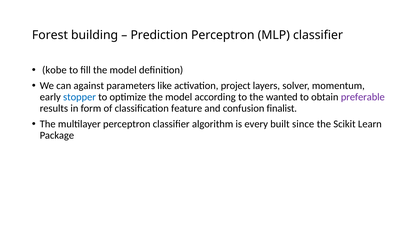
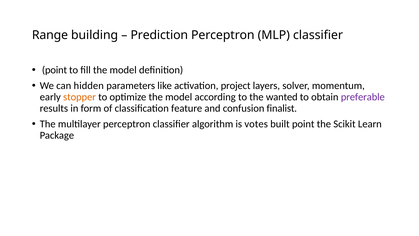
Forest: Forest -> Range
kobe at (54, 70): kobe -> point
against: against -> hidden
stopper colour: blue -> orange
every: every -> votes
built since: since -> point
